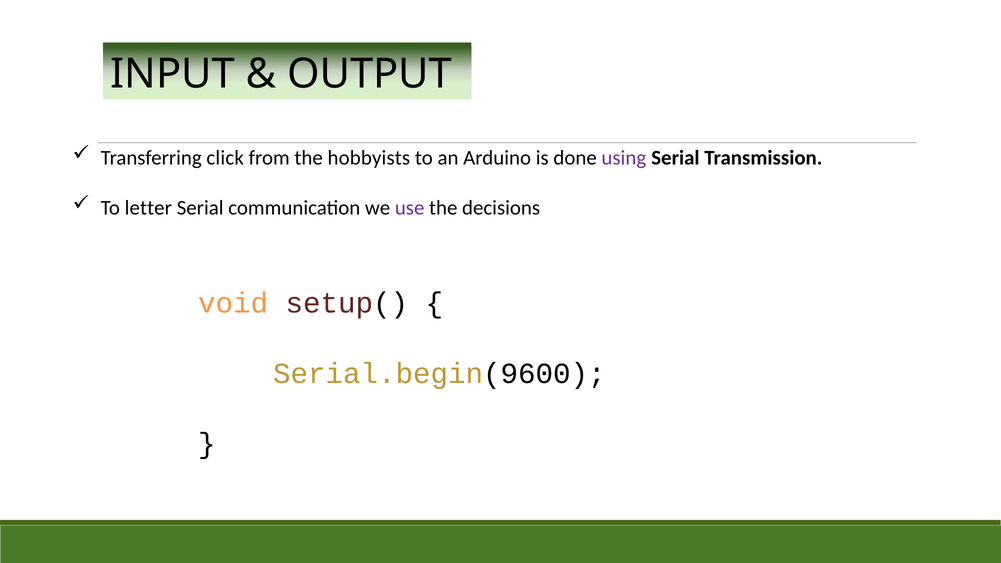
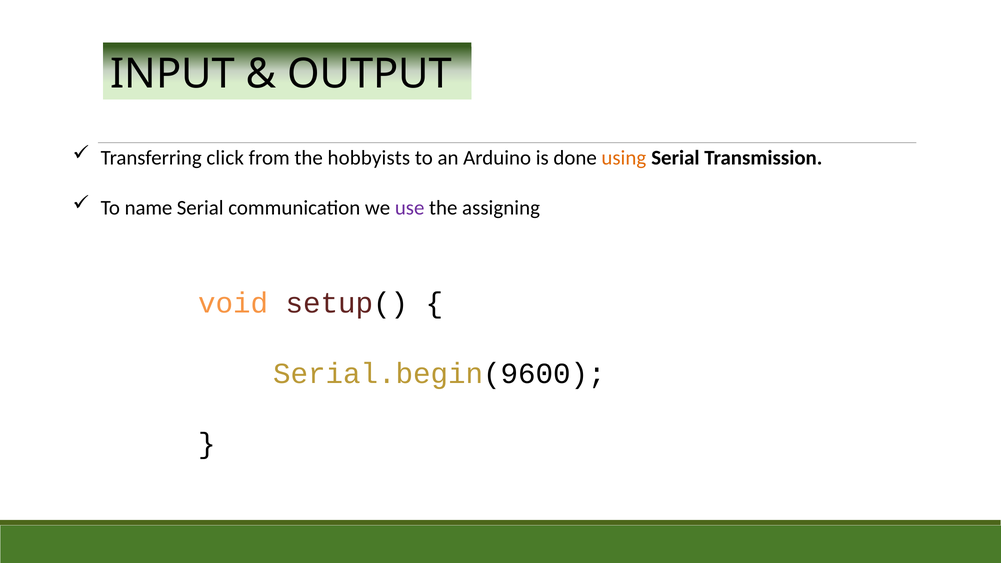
using colour: purple -> orange
letter: letter -> name
decisions: decisions -> assigning
